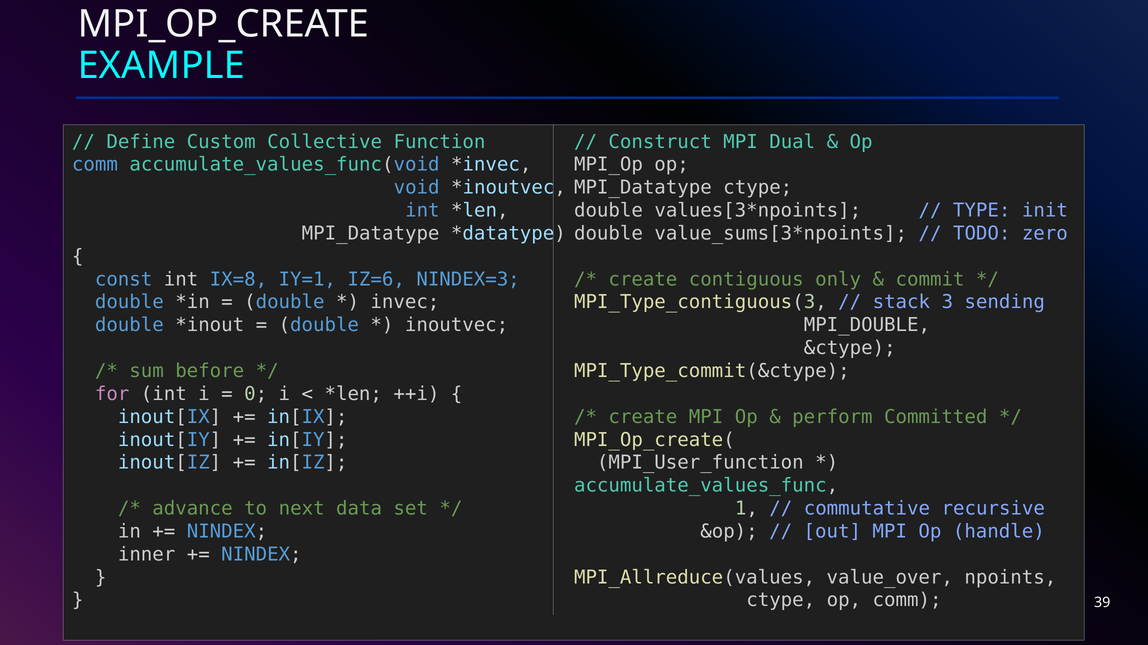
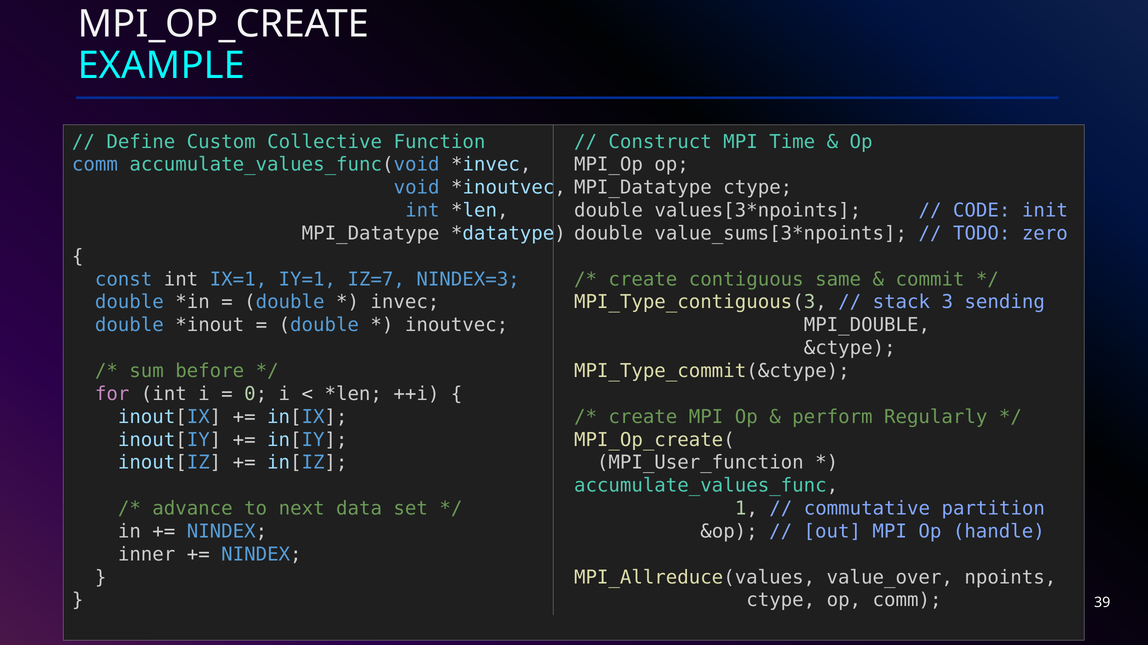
Dual: Dual -> Time
TYPE: TYPE -> CODE
IX=8: IX=8 -> IX=1
IZ=6: IZ=6 -> IZ=7
only: only -> same
Committed: Committed -> Regularly
recursive: recursive -> partition
